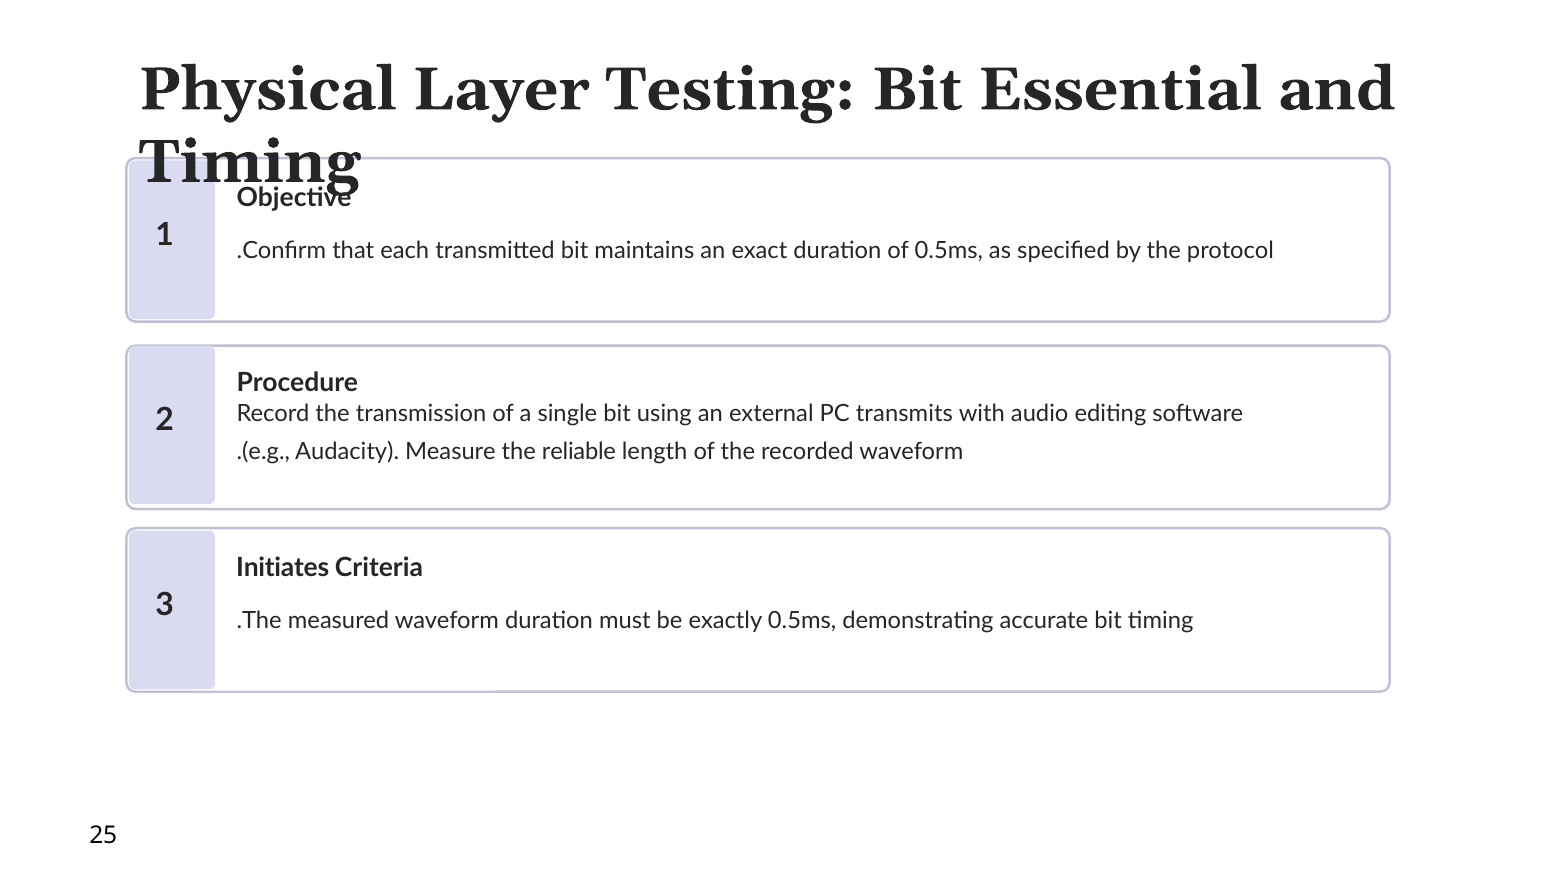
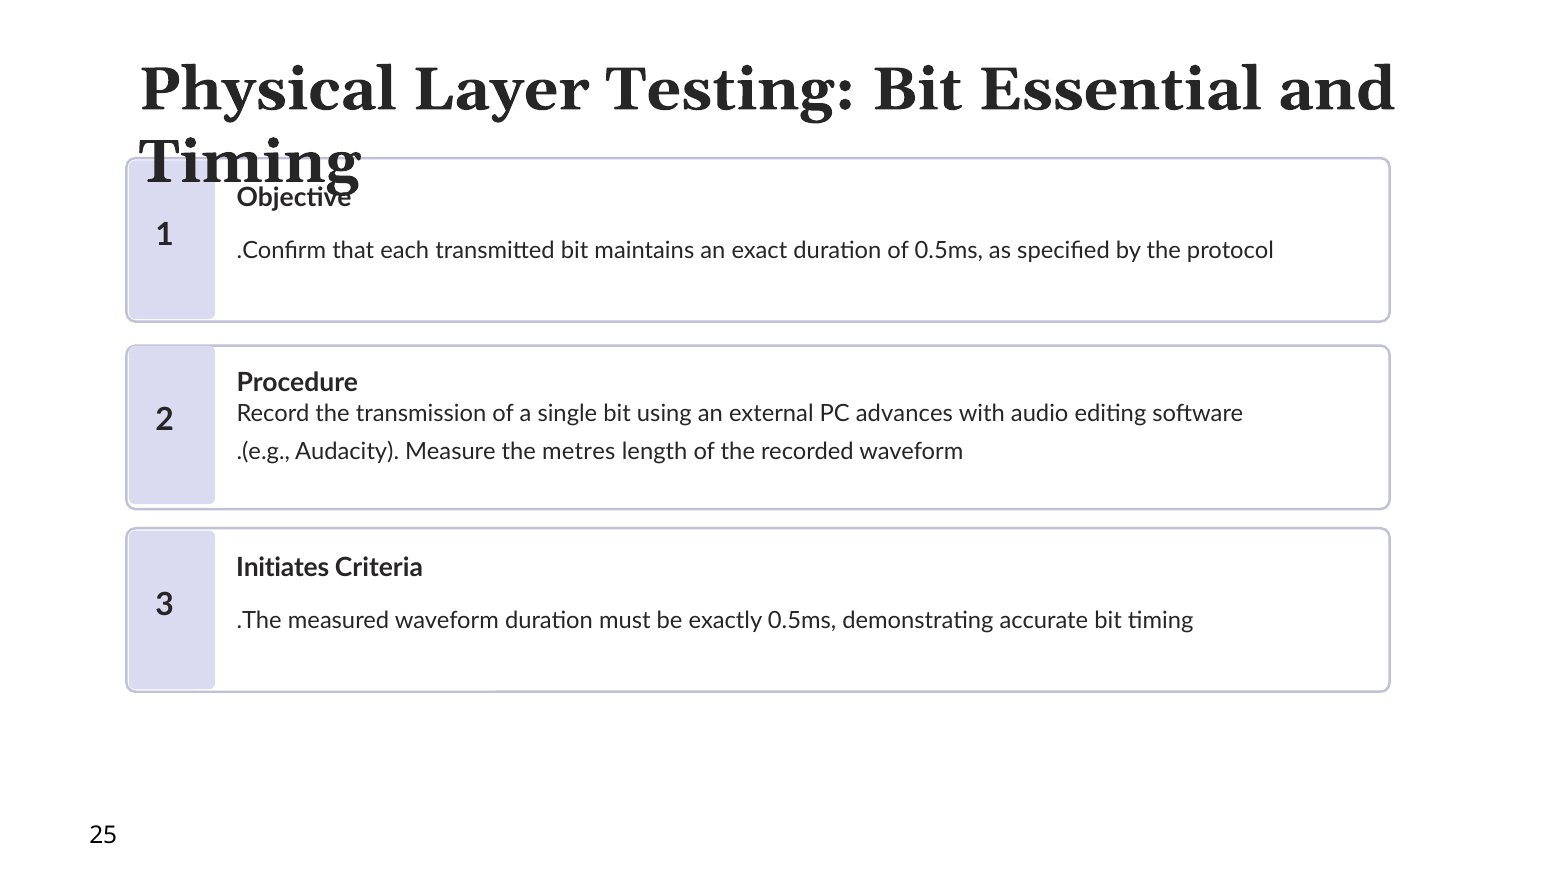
transmits: transmits -> advances
reliable: reliable -> metres
